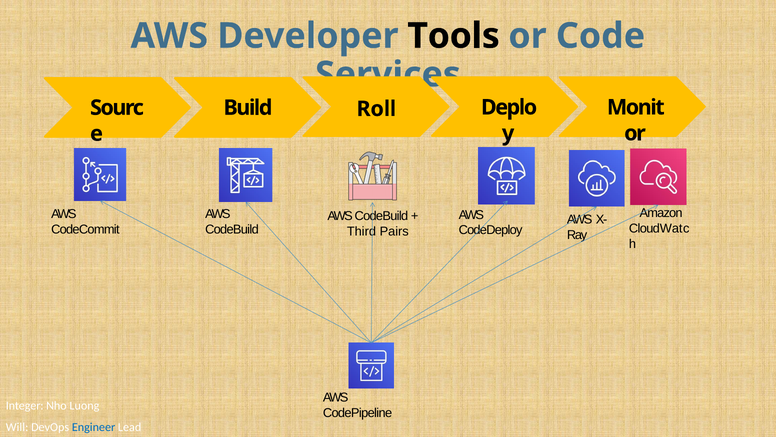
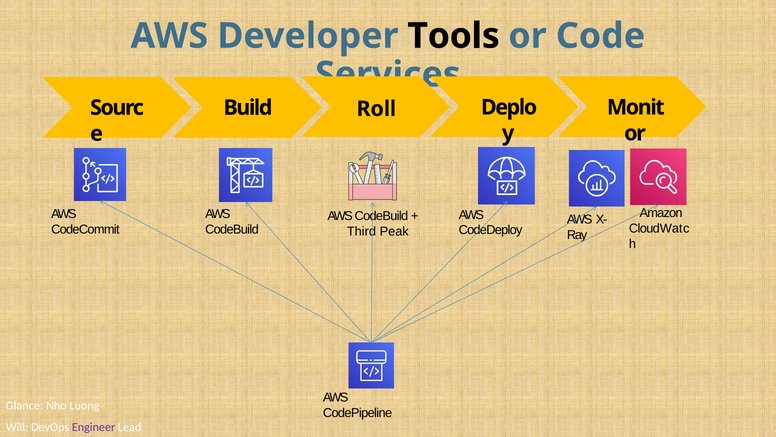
Pairs: Pairs -> Peak
Integer: Integer -> Glance
Engineer colour: blue -> purple
